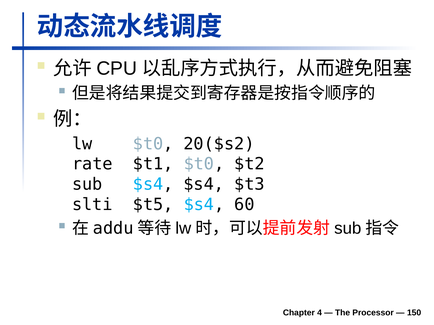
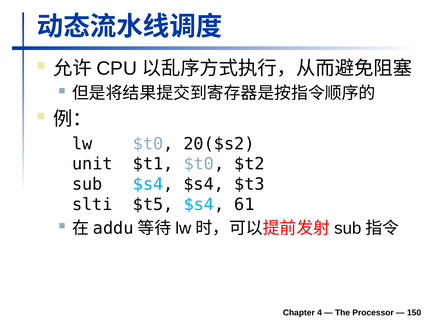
rate: rate -> unit
60: 60 -> 61
